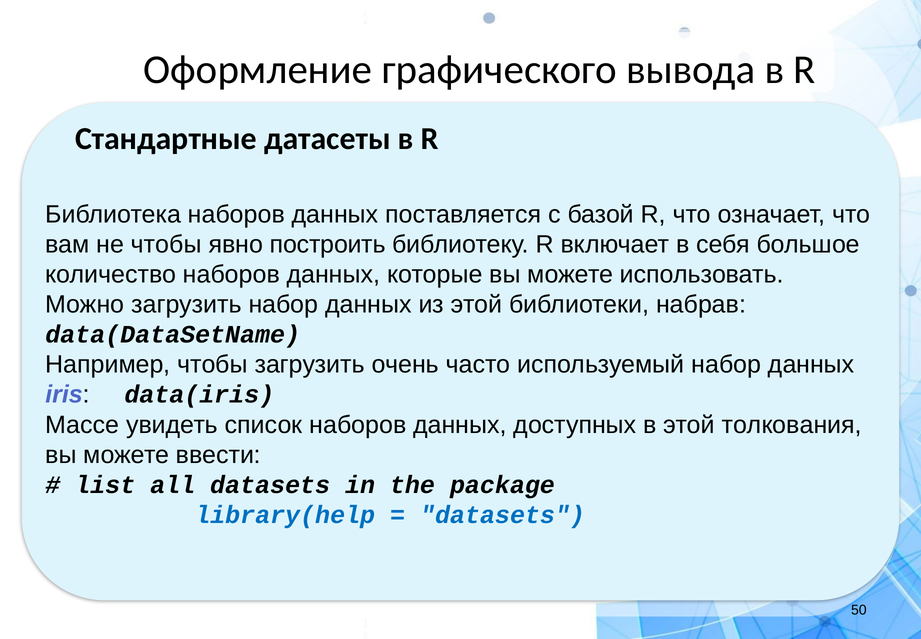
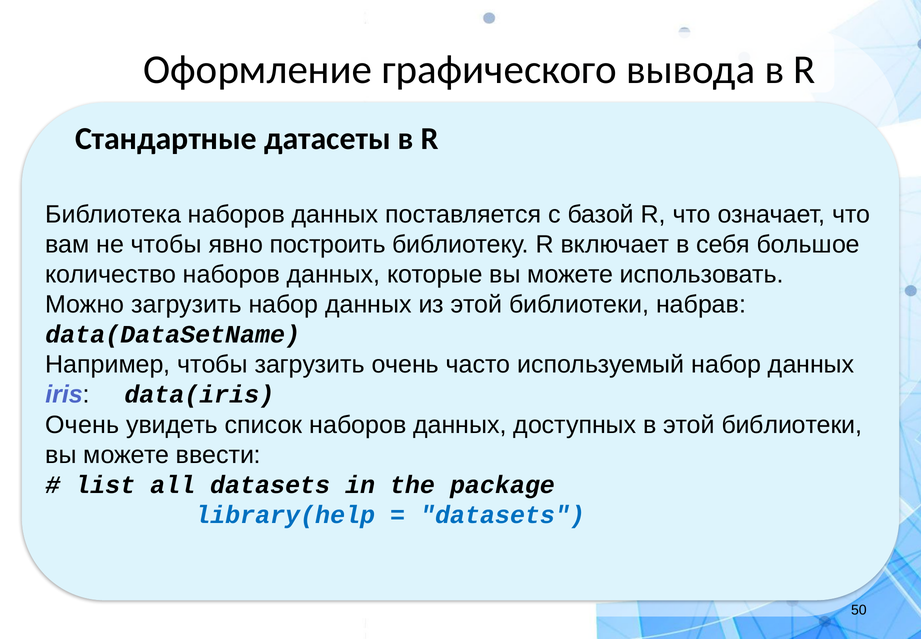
Массе at (82, 424): Массе -> Очень
в этой толкования: толкования -> библиотеки
